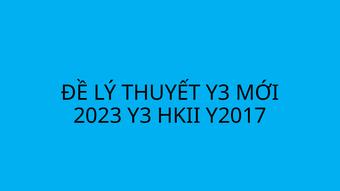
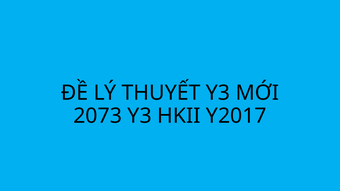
2023: 2023 -> 2073
